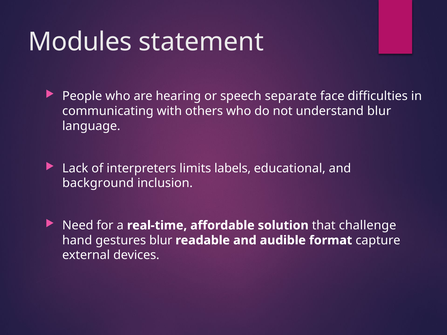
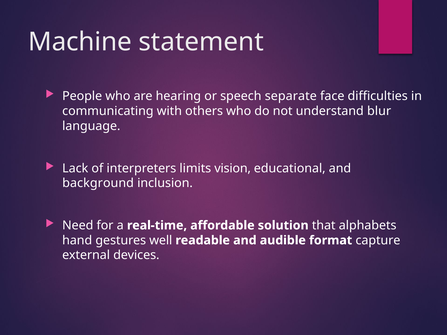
Modules: Modules -> Machine
labels: labels -> vision
challenge: challenge -> alphabets
gestures blur: blur -> well
